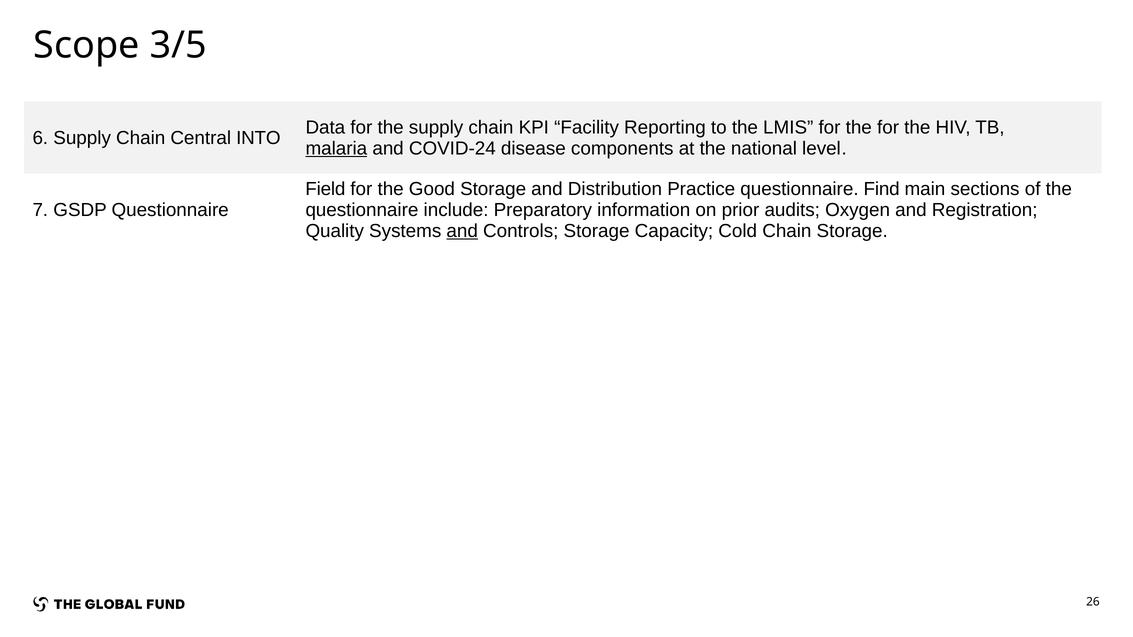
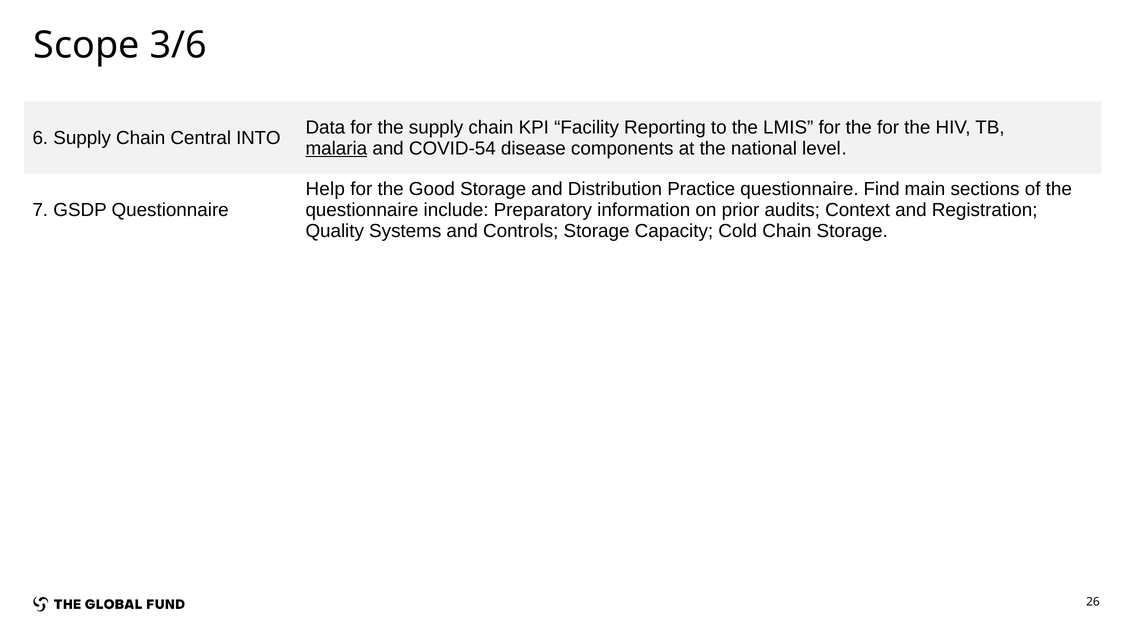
3/5: 3/5 -> 3/6
COVID-24: COVID-24 -> COVID-54
Field: Field -> Help
Oxygen: Oxygen -> Context
and at (462, 231) underline: present -> none
